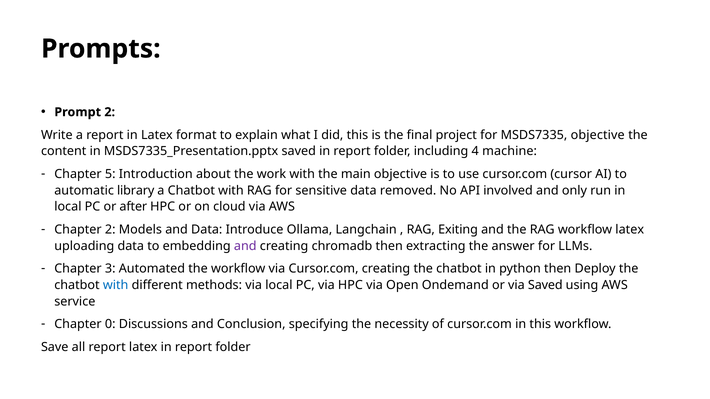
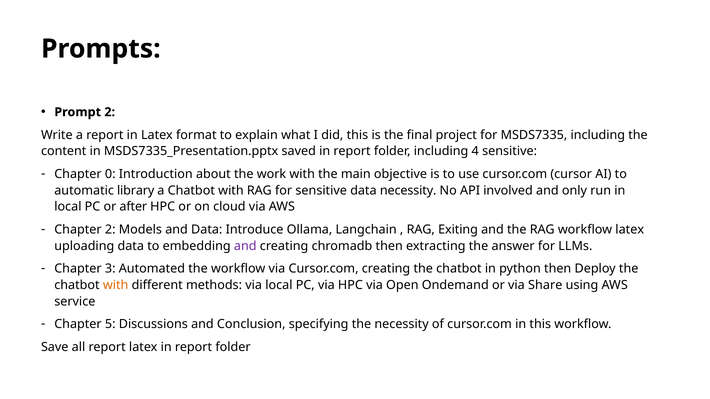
MSDS7335 objective: objective -> including
4 machine: machine -> sensitive
5: 5 -> 0
data removed: removed -> necessity
with at (116, 285) colour: blue -> orange
via Saved: Saved -> Share
0: 0 -> 5
